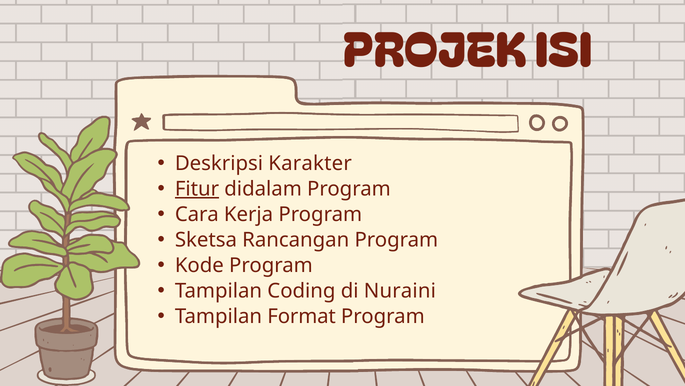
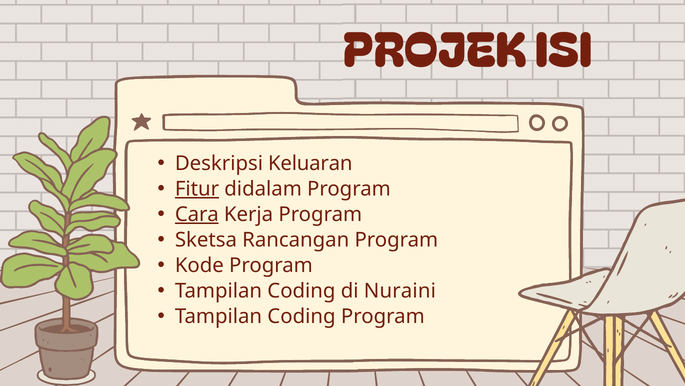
Karakter: Karakter -> Keluaran
Cara underline: none -> present
Format at (302, 316): Format -> Coding
